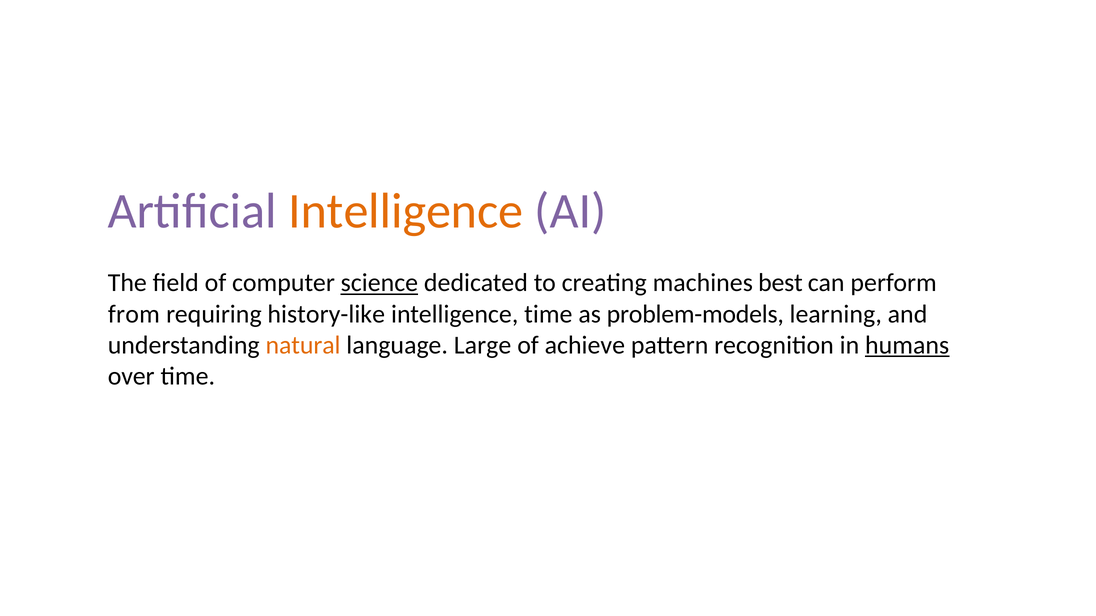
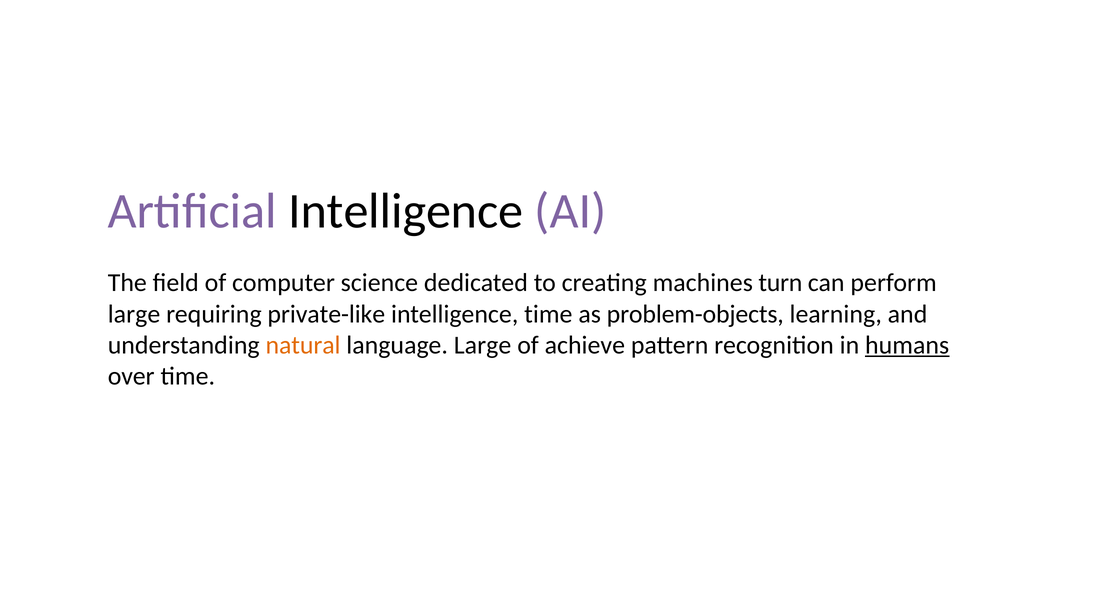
Intelligence at (406, 212) colour: orange -> black
science underline: present -> none
best: best -> turn
from at (134, 314): from -> large
history-like: history-like -> private-like
problem-models: problem-models -> problem-objects
